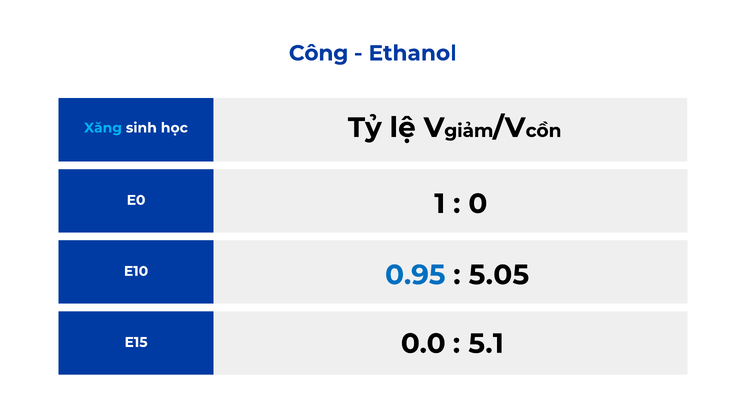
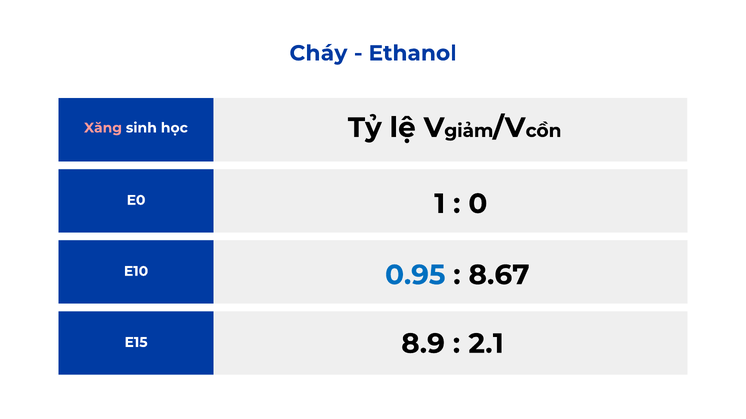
Công: Công -> Cháy
Xăng colour: light blue -> pink
5.05: 5.05 -> 8.67
0.0: 0.0 -> 8.9
5.1: 5.1 -> 2.1
